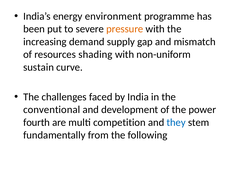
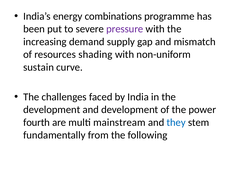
environment: environment -> combinations
pressure colour: orange -> purple
conventional at (52, 109): conventional -> development
competition: competition -> mainstream
